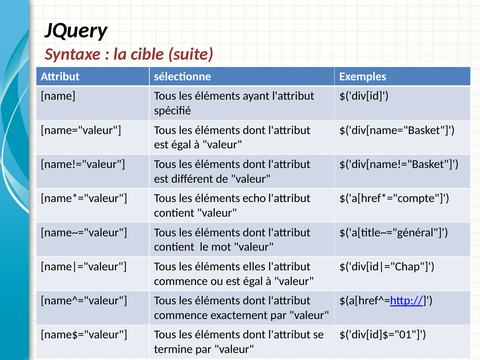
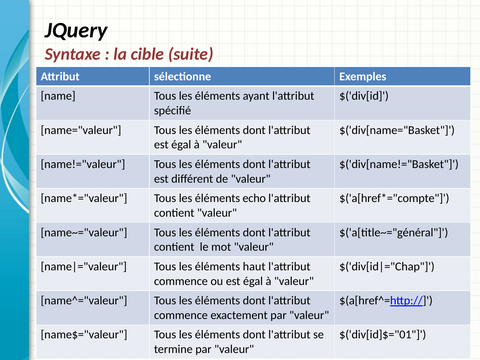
elles: elles -> haut
